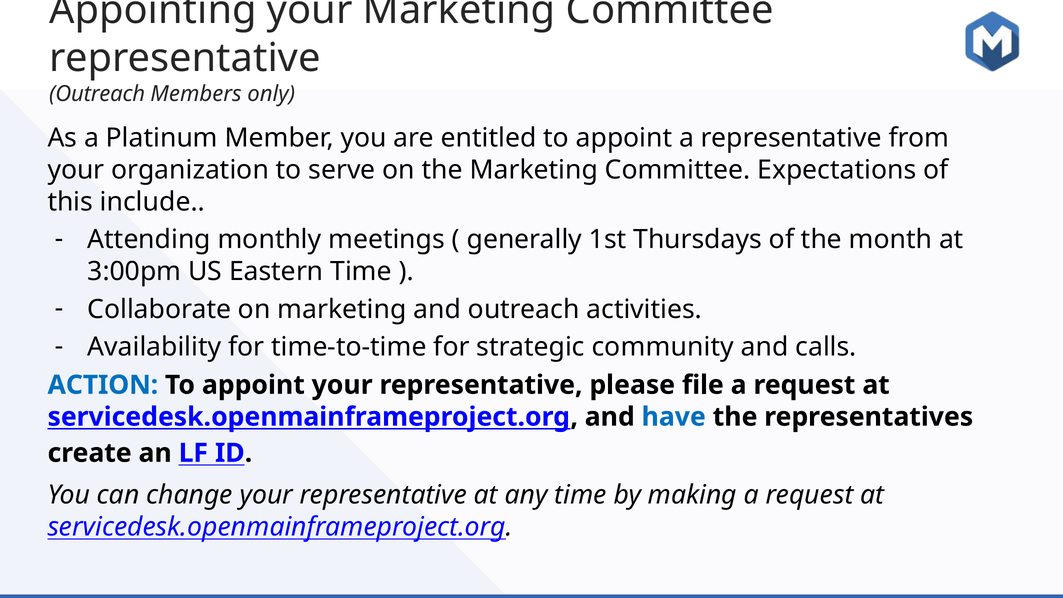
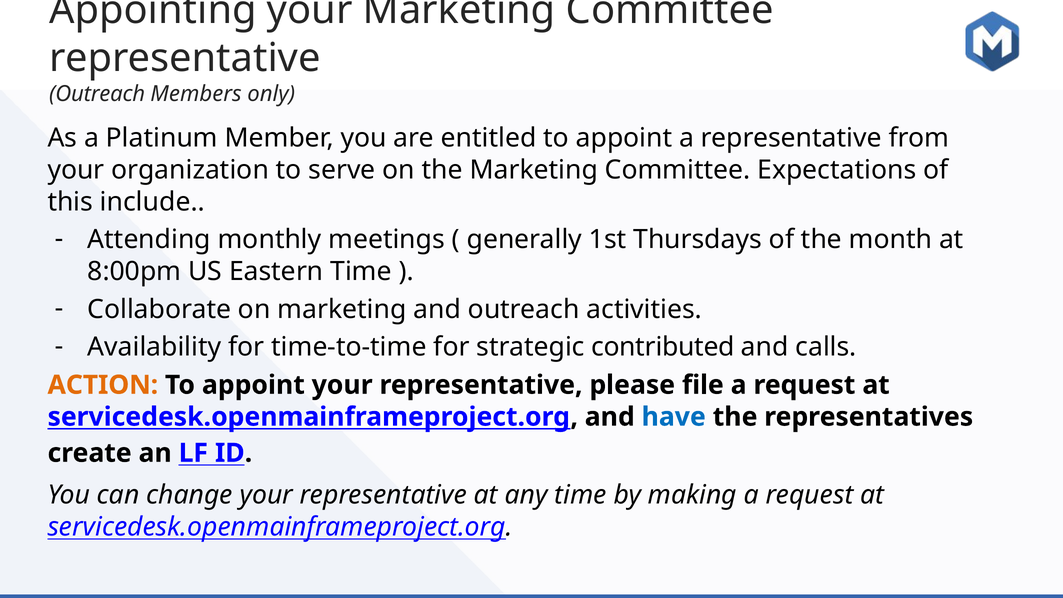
3:00pm: 3:00pm -> 8:00pm
community: community -> contributed
ACTION colour: blue -> orange
